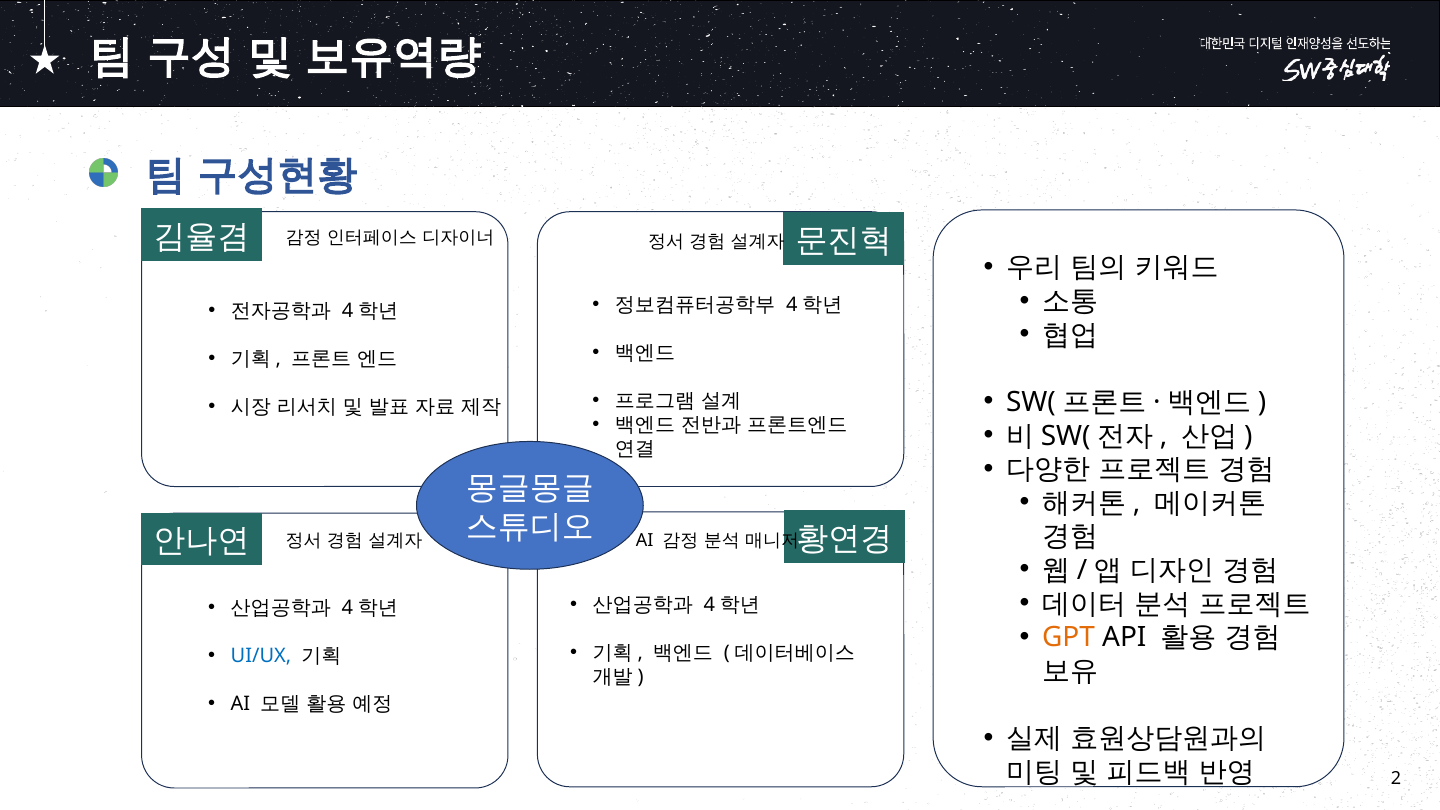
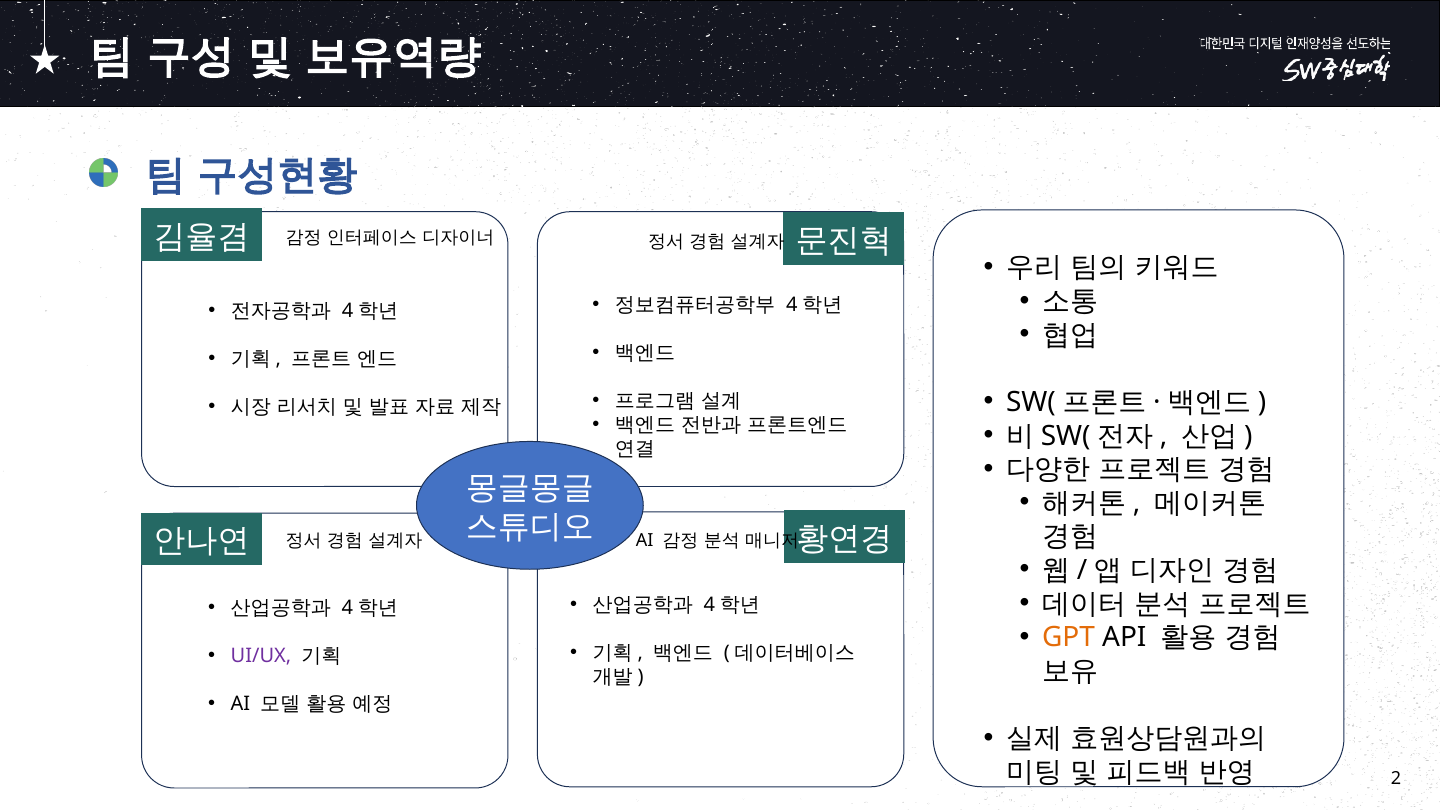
UI/UX colour: blue -> purple
